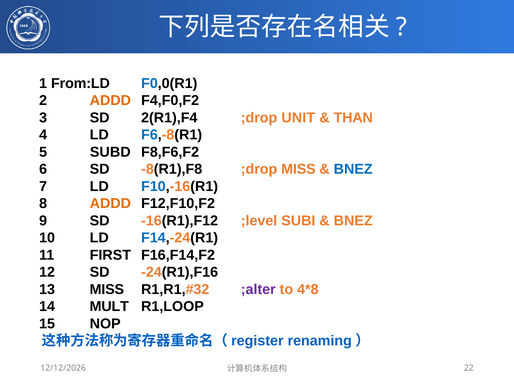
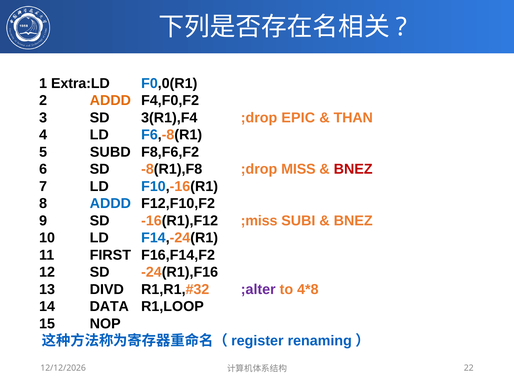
From:LD: From:LD -> Extra:LD
2(R1),F4: 2(R1),F4 -> 3(R1),F4
UNIT: UNIT -> EPIC
BNEZ at (353, 169) colour: blue -> red
ADDD at (110, 203) colour: orange -> blue
;level: ;level -> ;miss
13 MISS: MISS -> DIVD
MULT: MULT -> DATA
